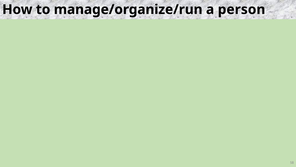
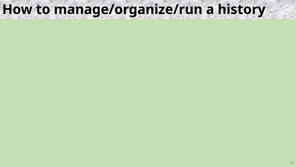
person: person -> history
